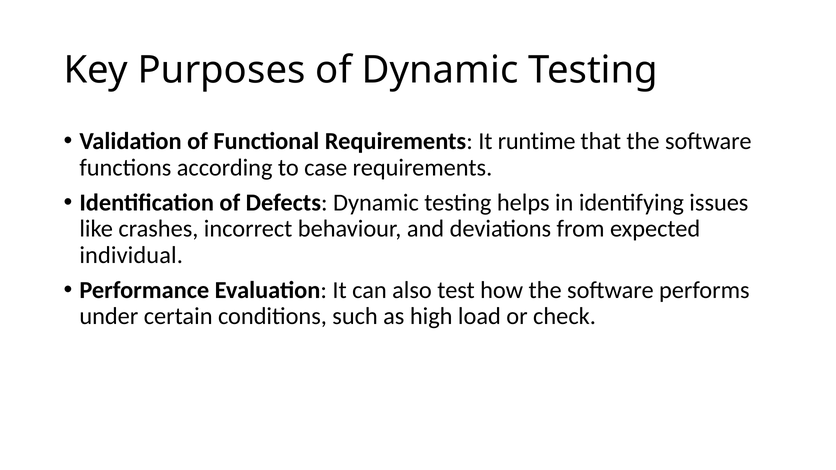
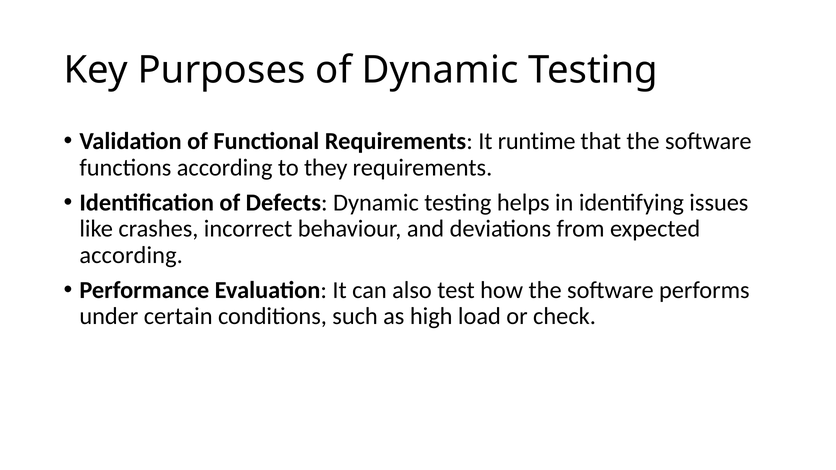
case: case -> they
individual at (131, 255): individual -> according
